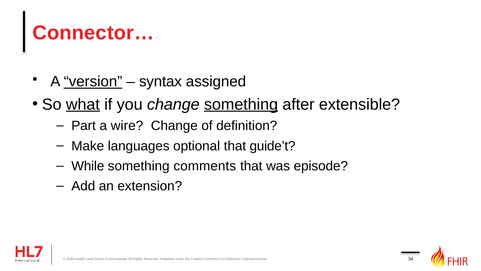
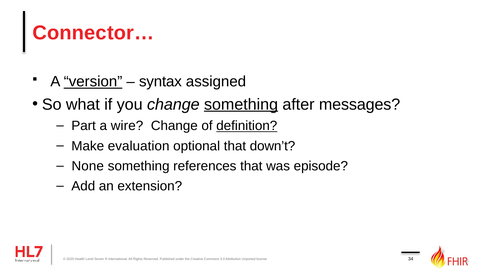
what underline: present -> none
extensible: extensible -> messages
definition underline: none -> present
languages: languages -> evaluation
guide’t: guide’t -> down’t
While: While -> None
comments: comments -> references
